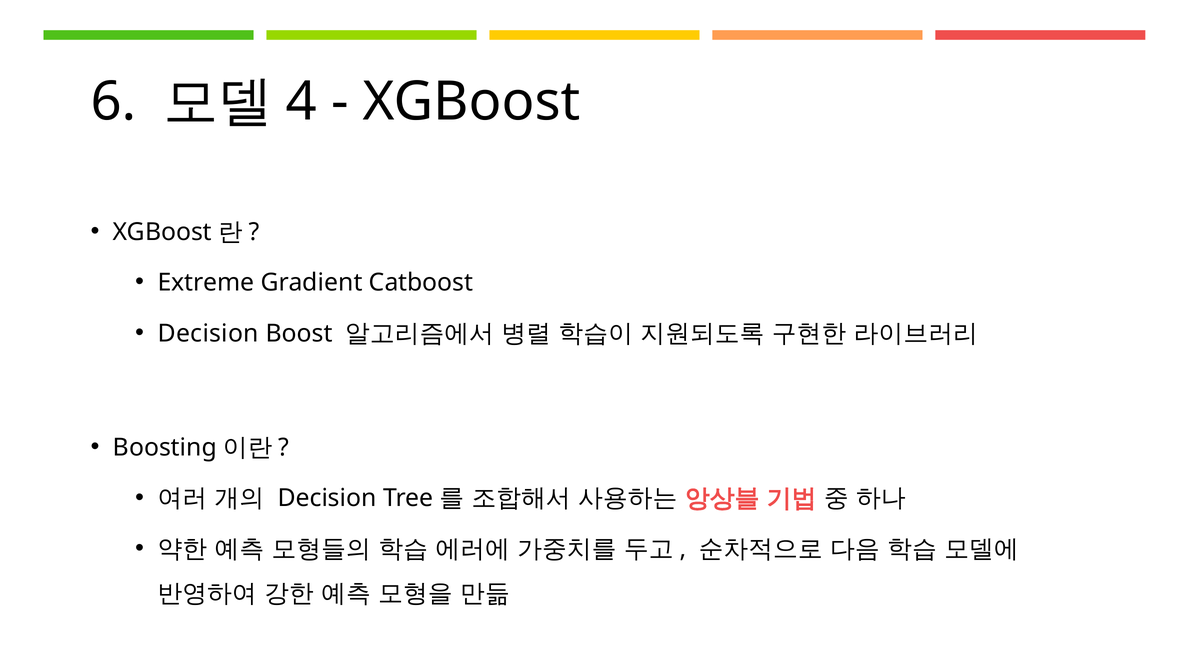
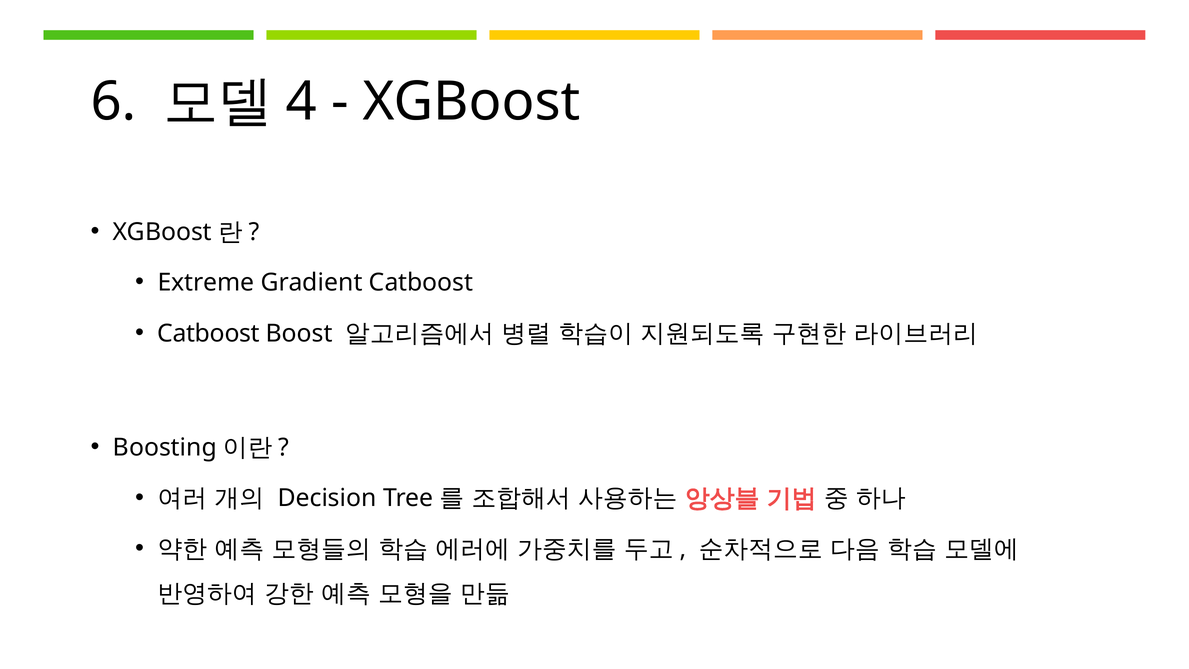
Decision at (208, 333): Decision -> Catboost
